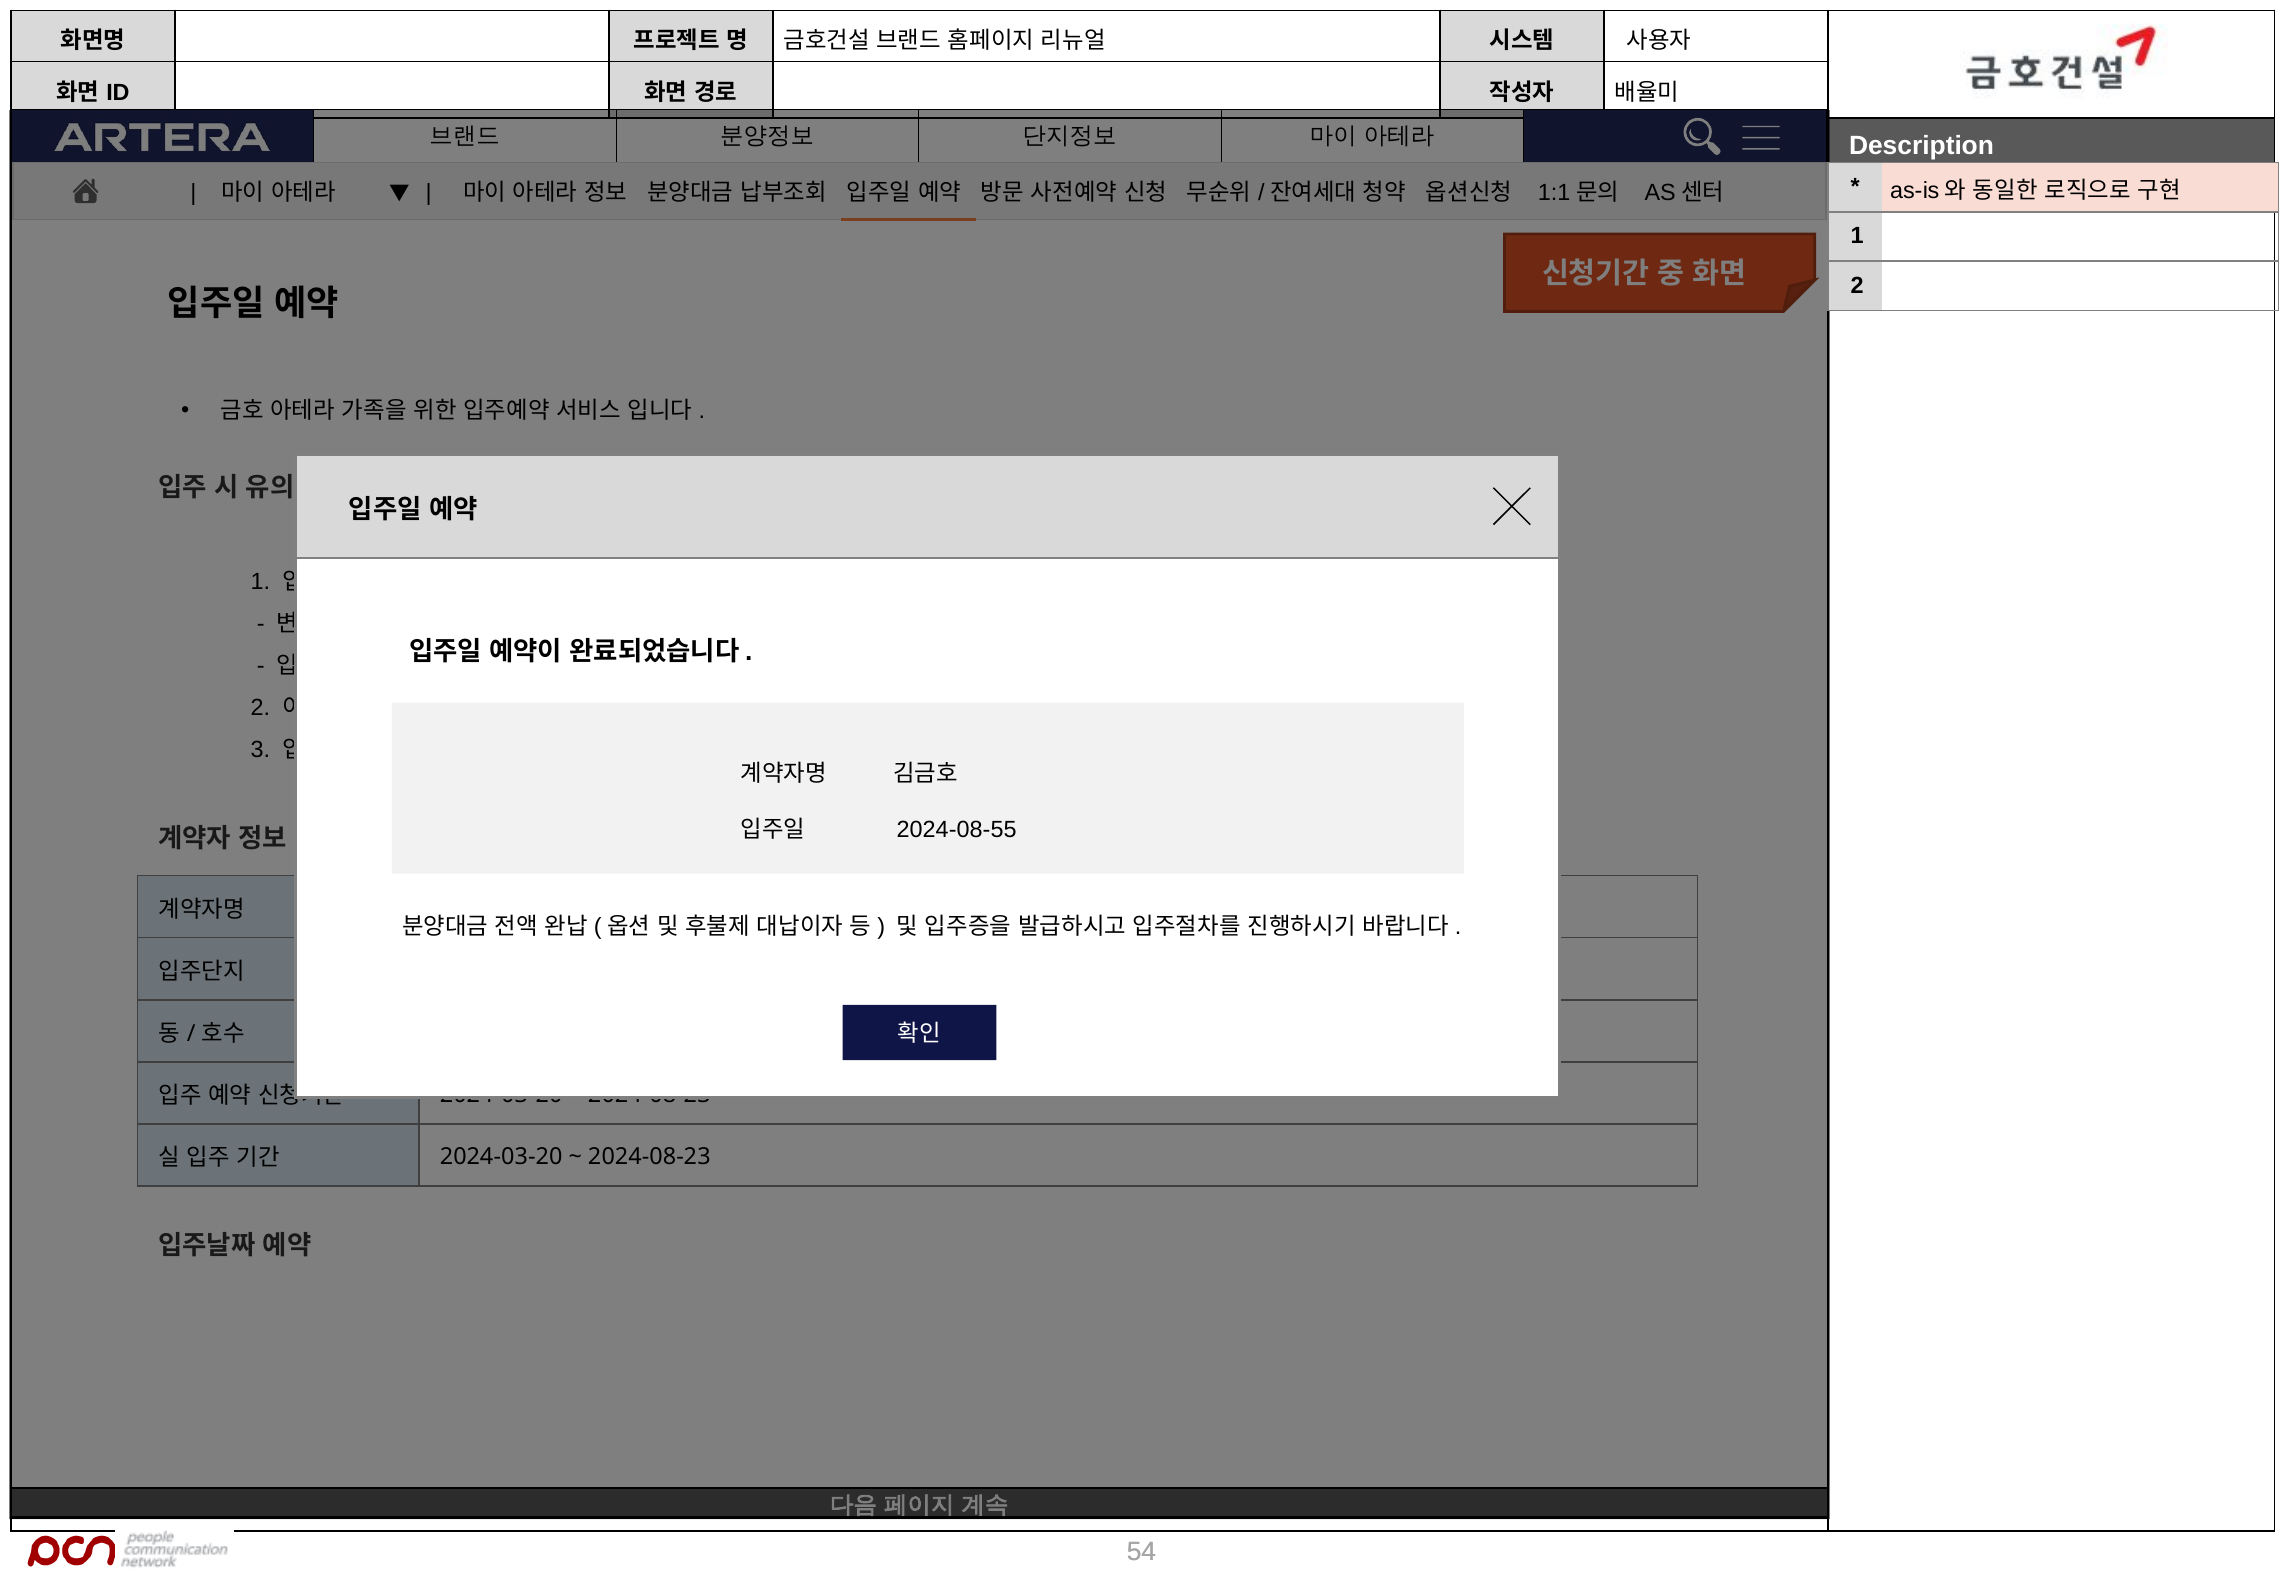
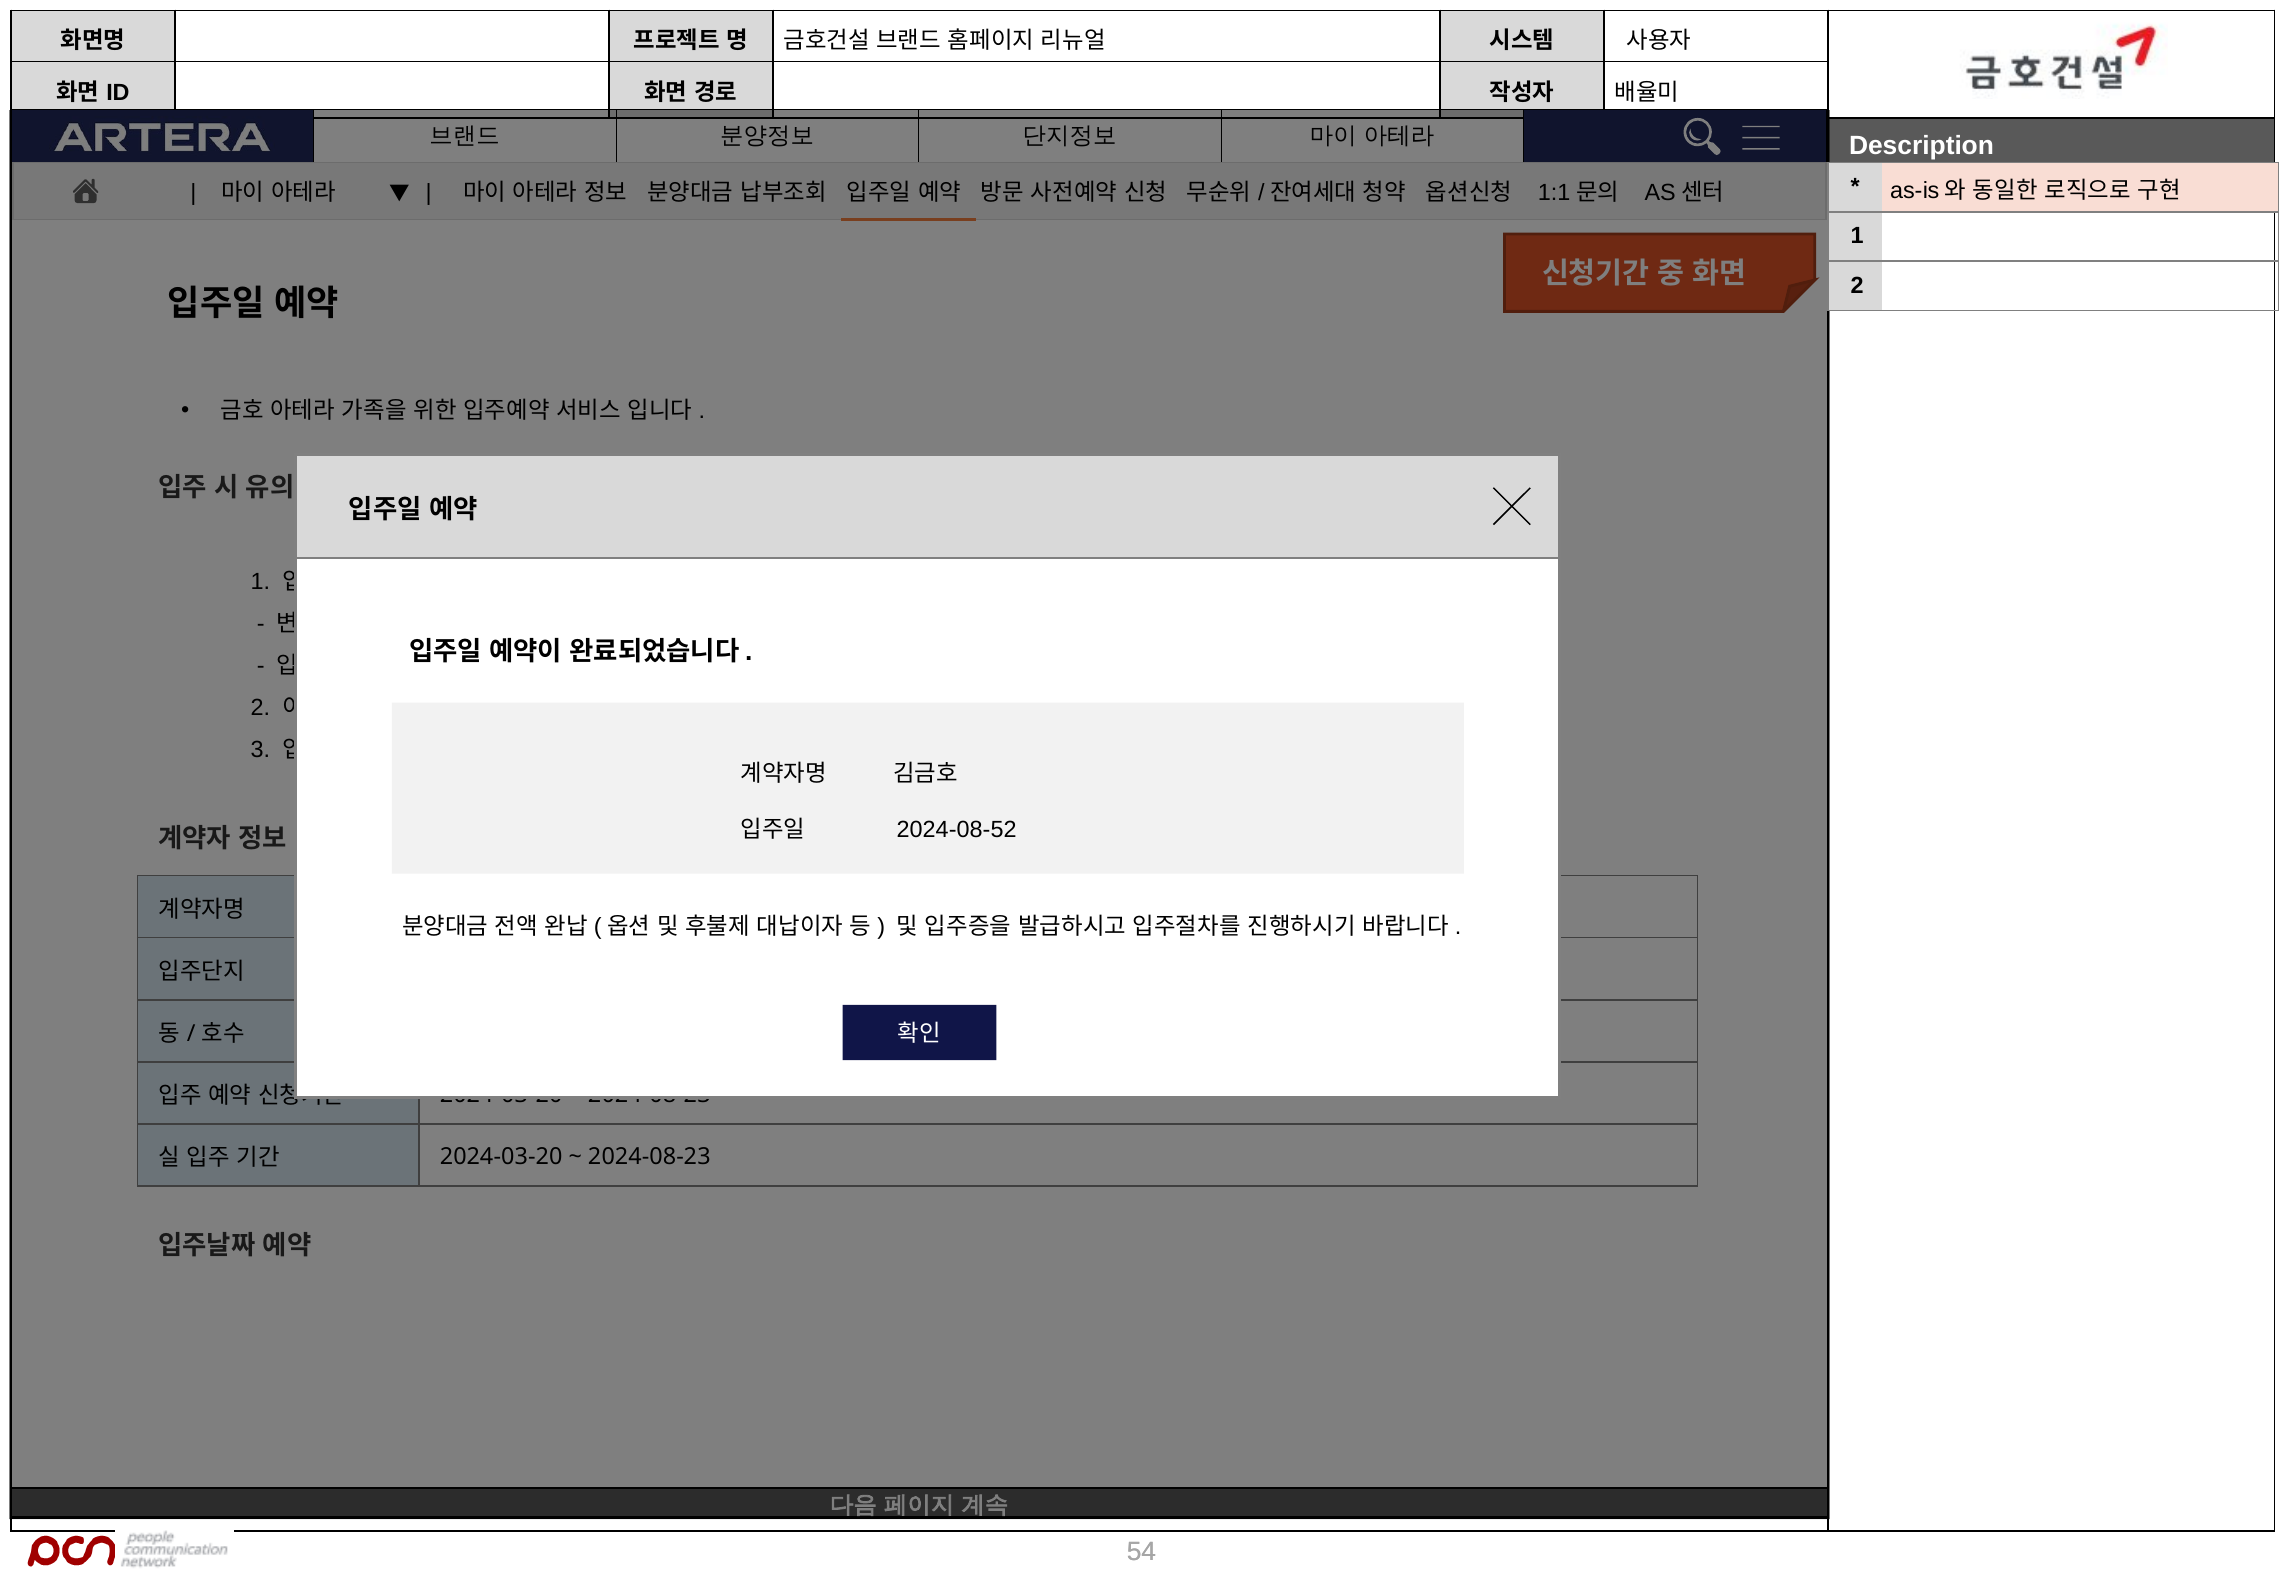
2024-08-55: 2024-08-55 -> 2024-08-52
